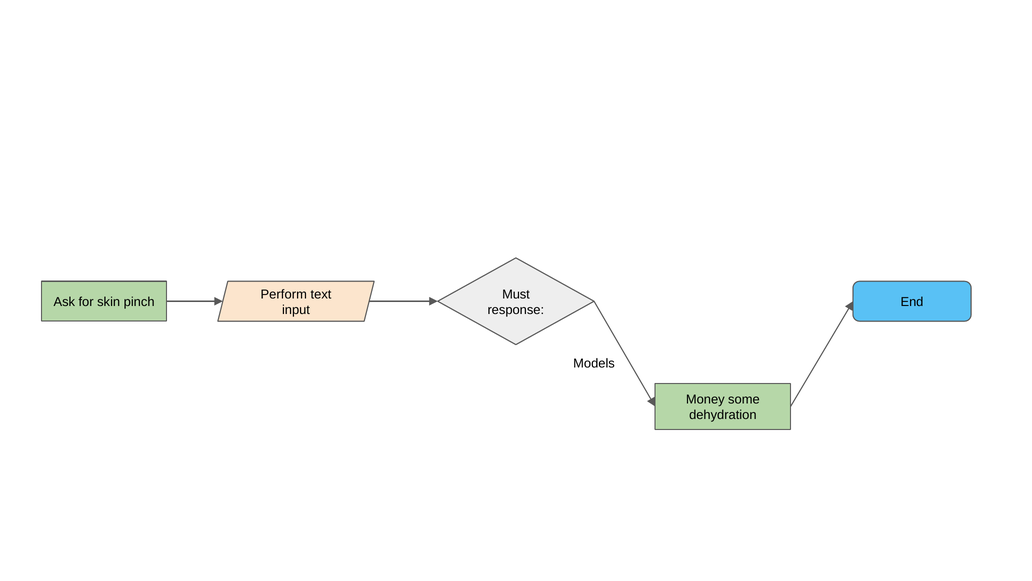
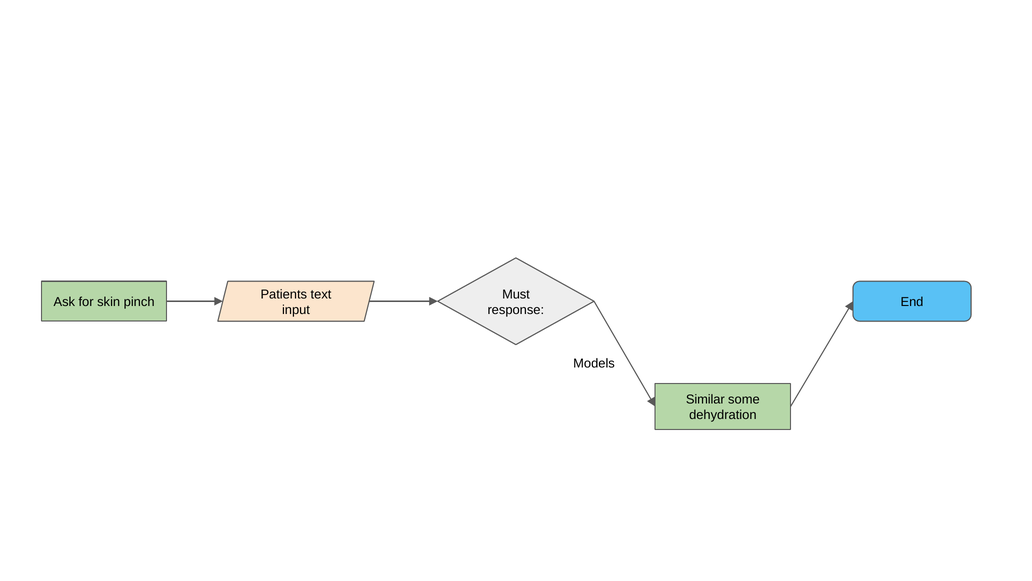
Perform: Perform -> Patients
Money: Money -> Similar
